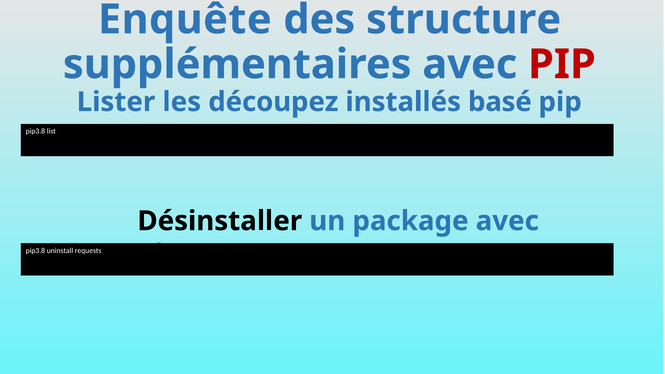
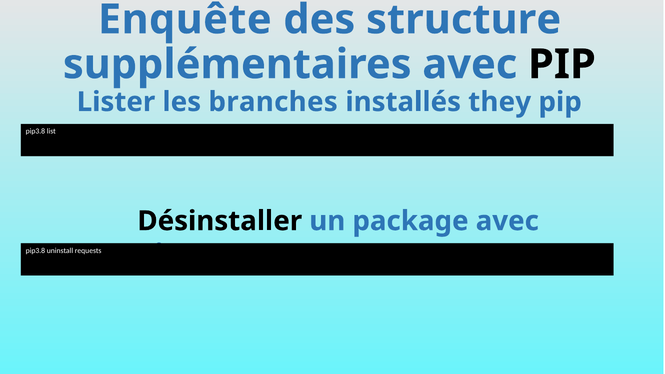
PIP at (562, 64) colour: red -> black
découpez: découpez -> branches
basé: basé -> they
